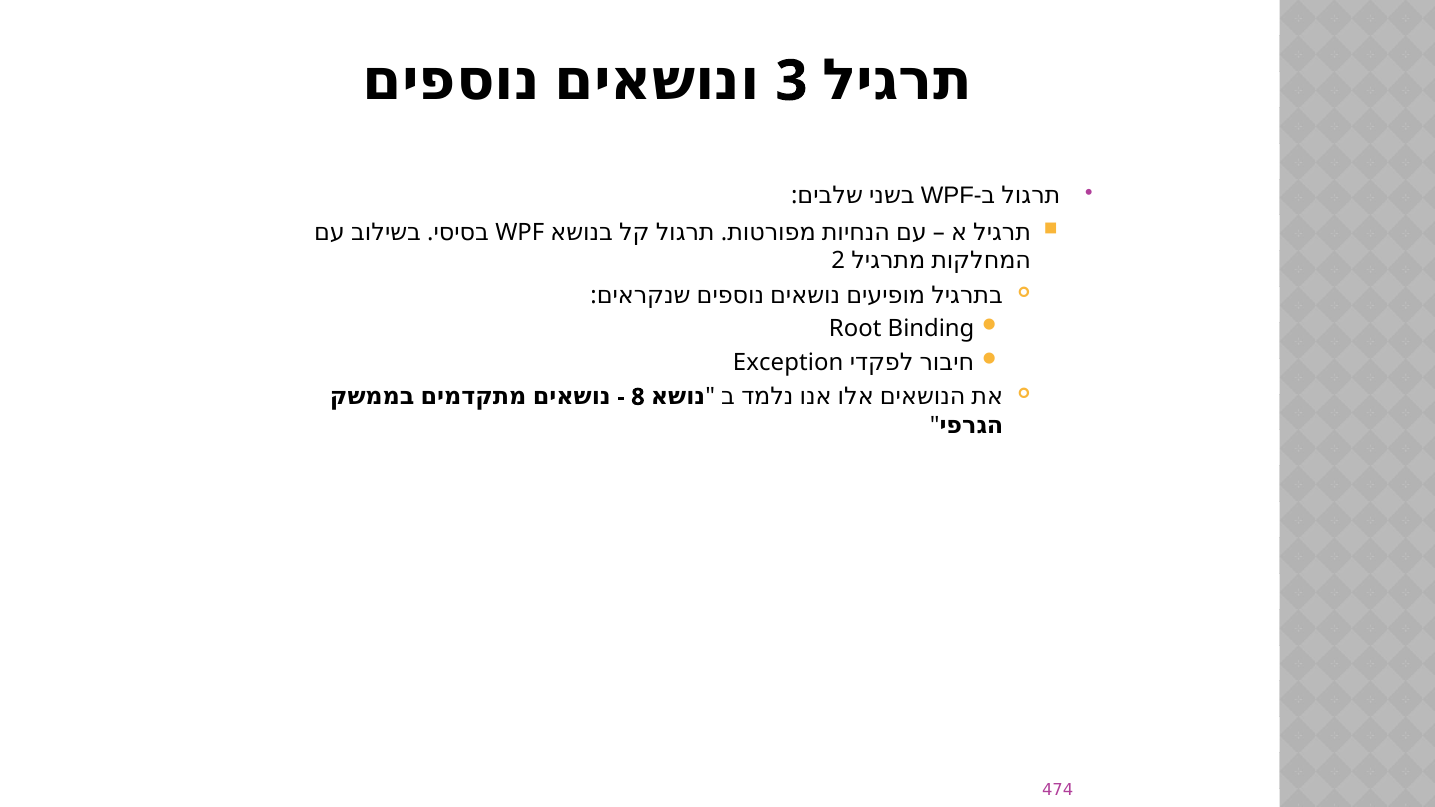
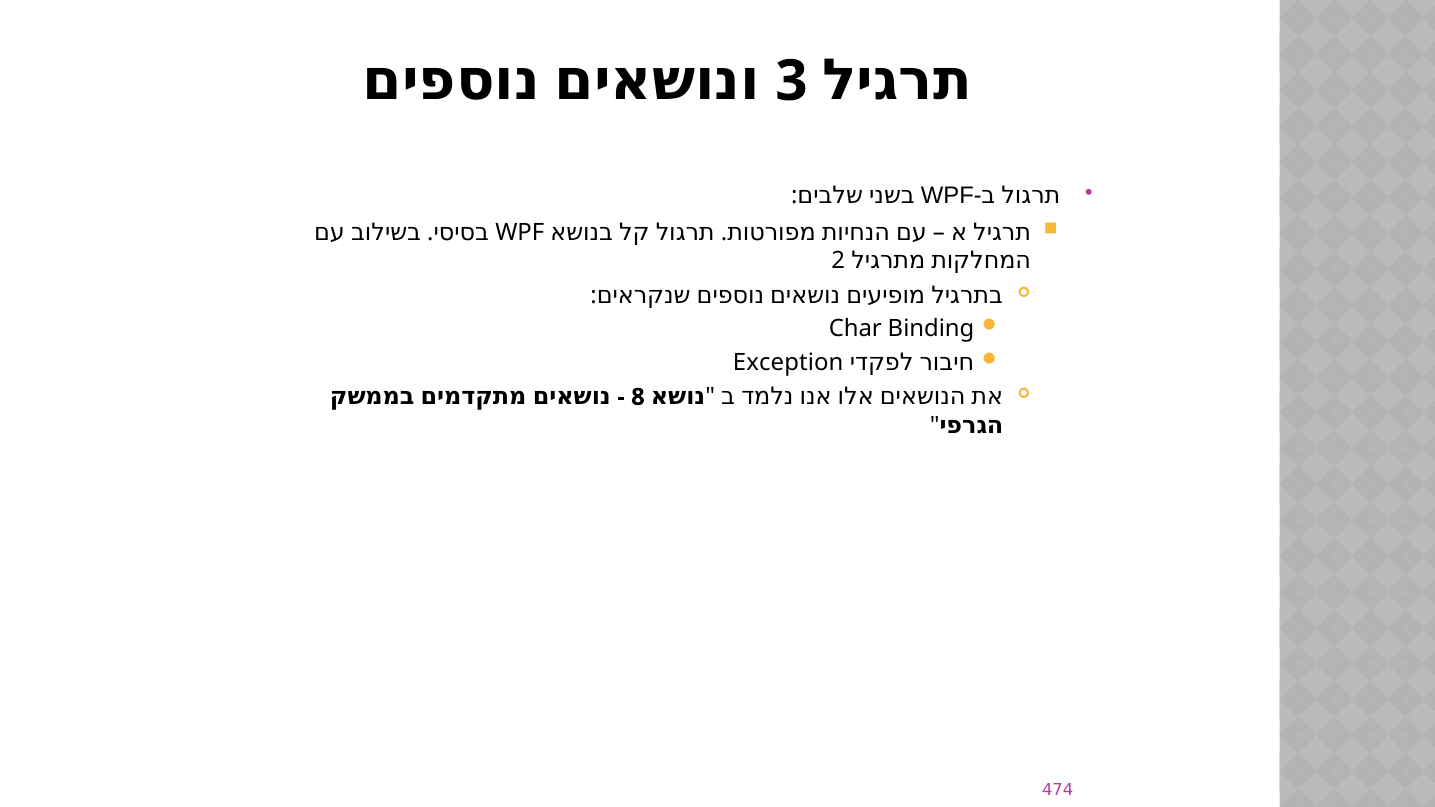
Root: Root -> Char
